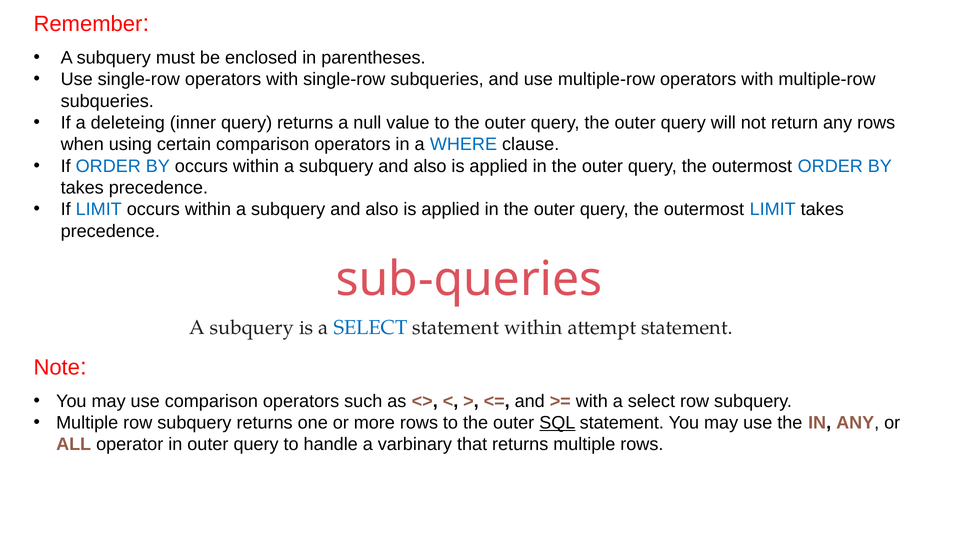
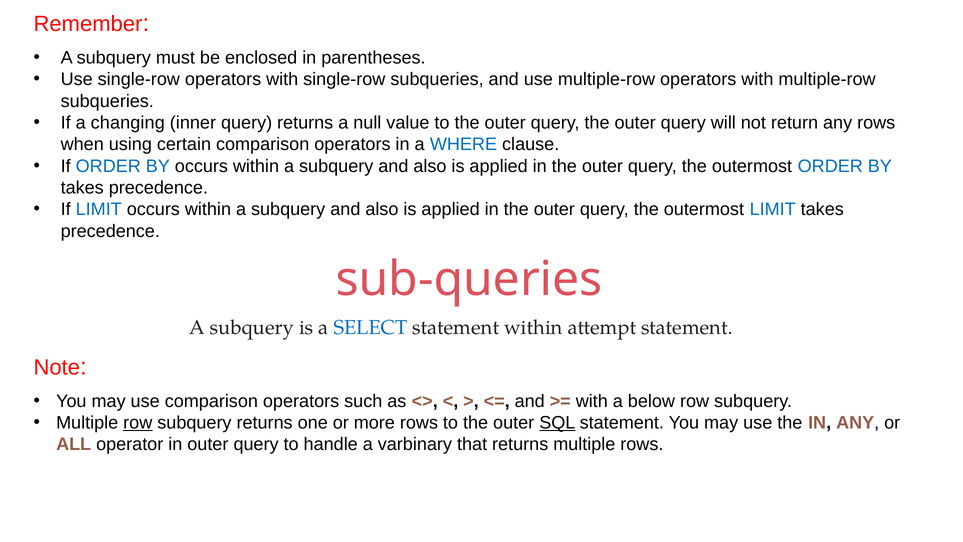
deleteing: deleteing -> changing
with a select: select -> below
row at (138, 422) underline: none -> present
